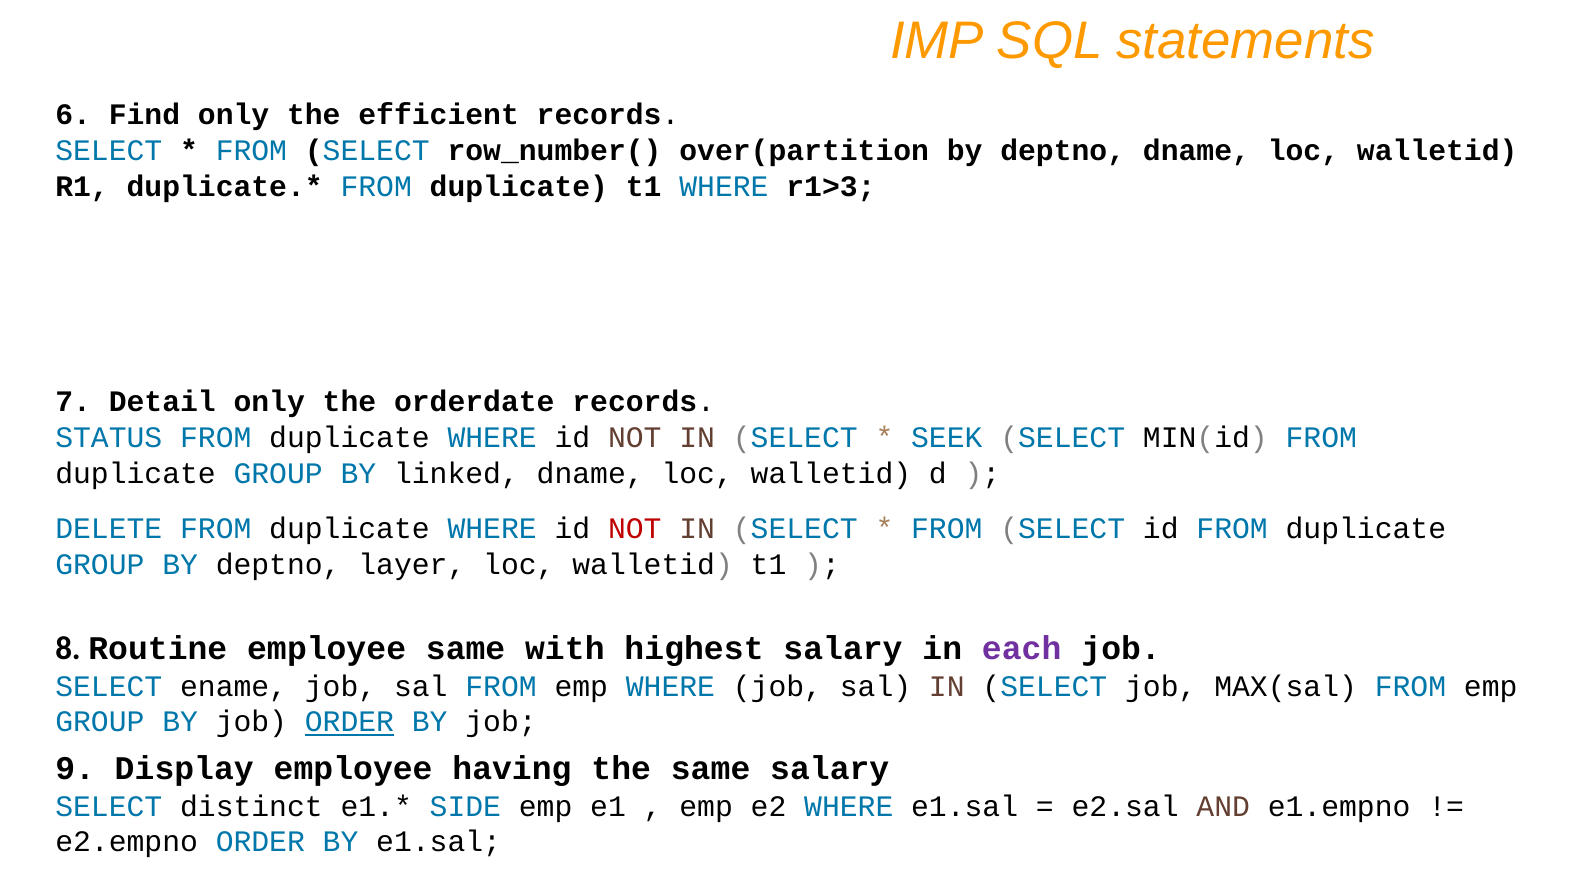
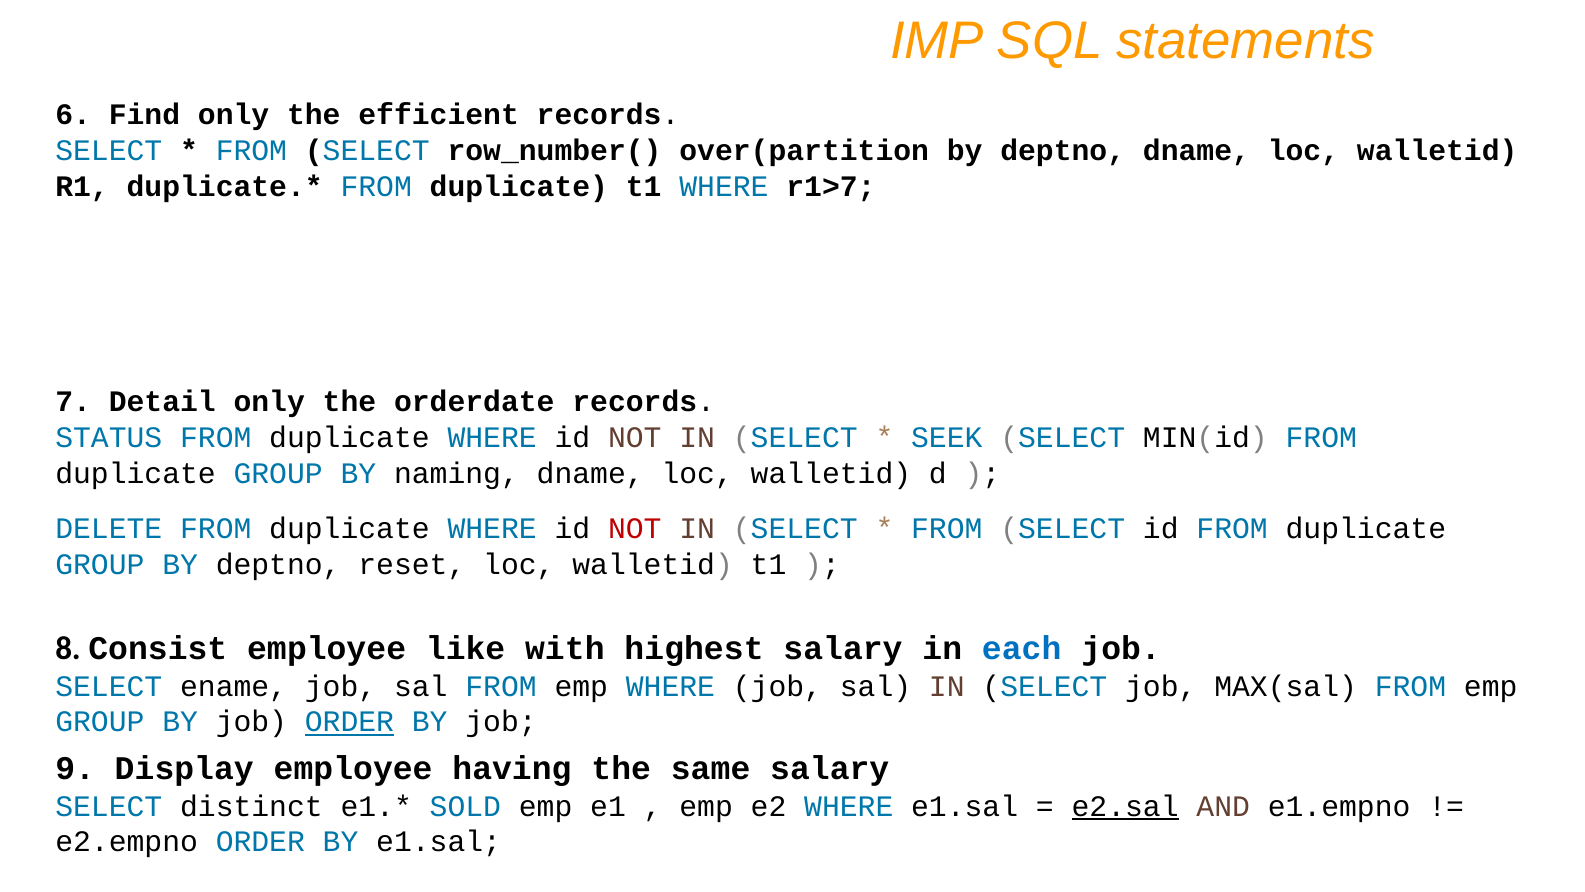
r1>3: r1>3 -> r1>7
linked: linked -> naming
layer: layer -> reset
Routine: Routine -> Consist
employee same: same -> like
each colour: purple -> blue
SIDE: SIDE -> SOLD
e2.sal underline: none -> present
